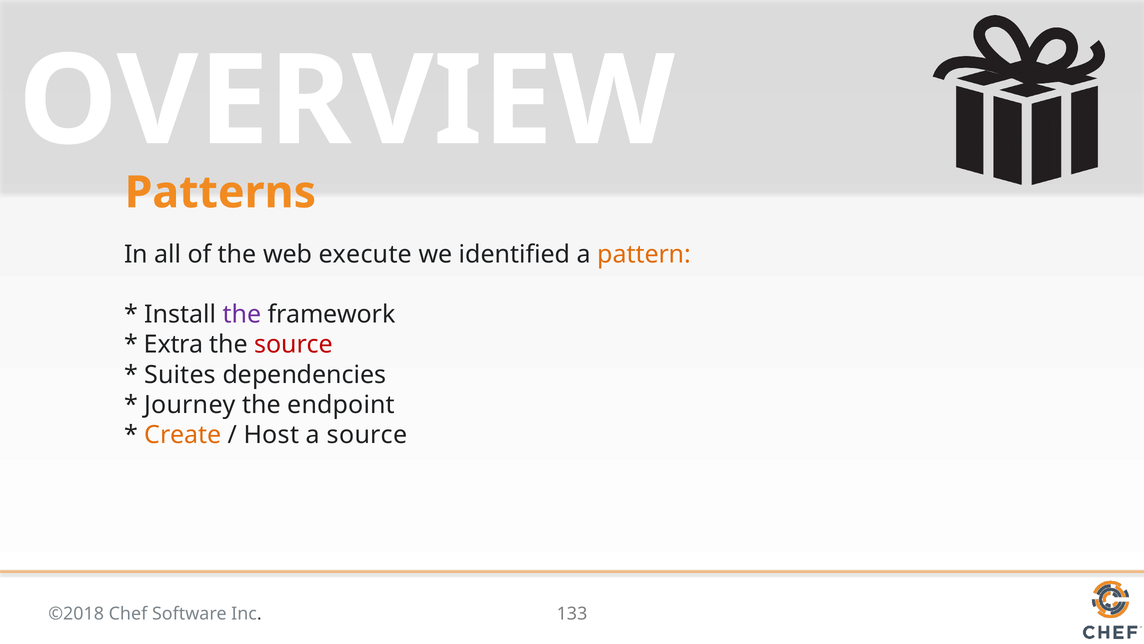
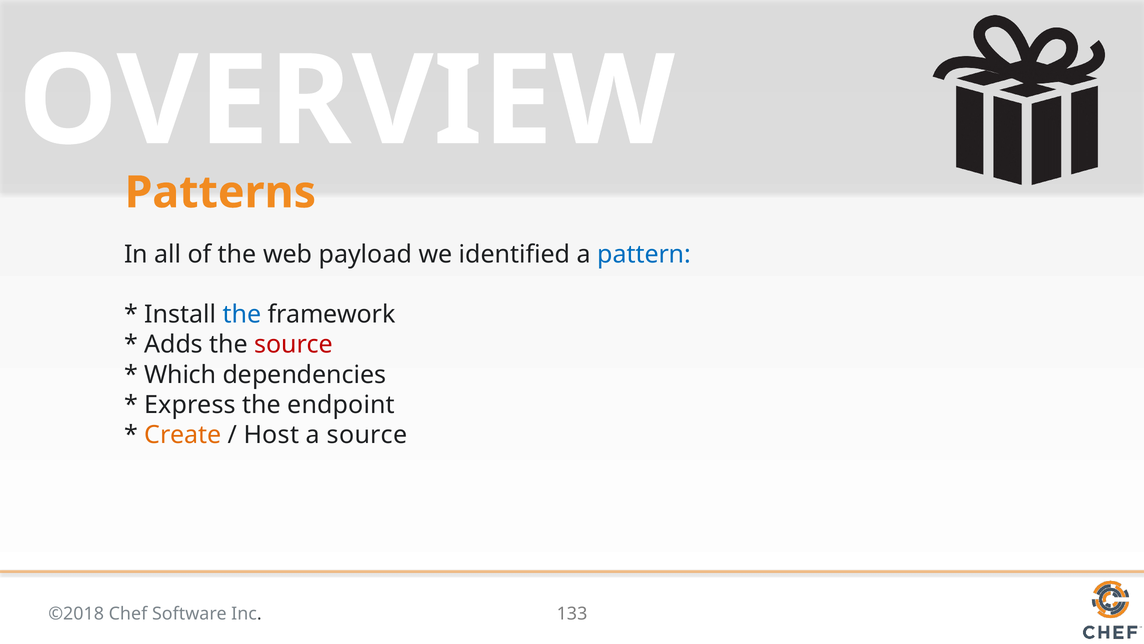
execute: execute -> payload
pattern colour: orange -> blue
the at (242, 314) colour: purple -> blue
Extra: Extra -> Adds
Suites: Suites -> Which
Journey: Journey -> Express
